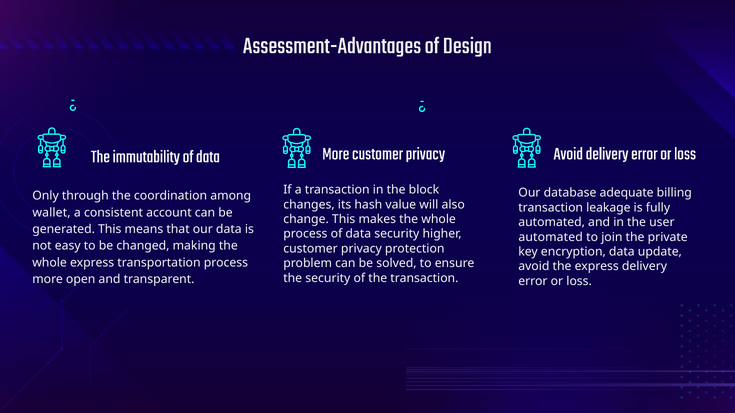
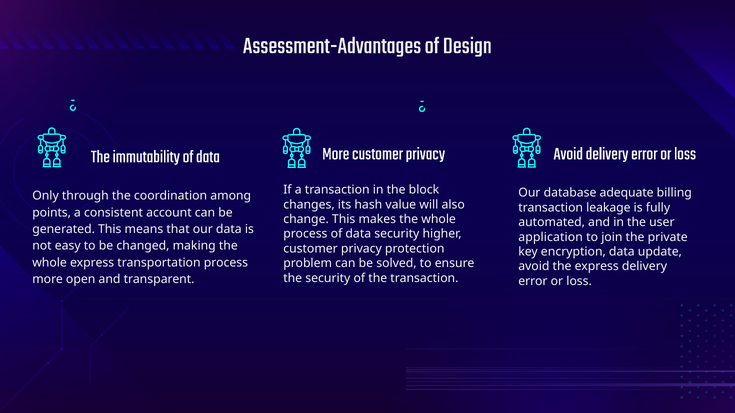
wallet: wallet -> points
automated at (551, 237): automated -> application
